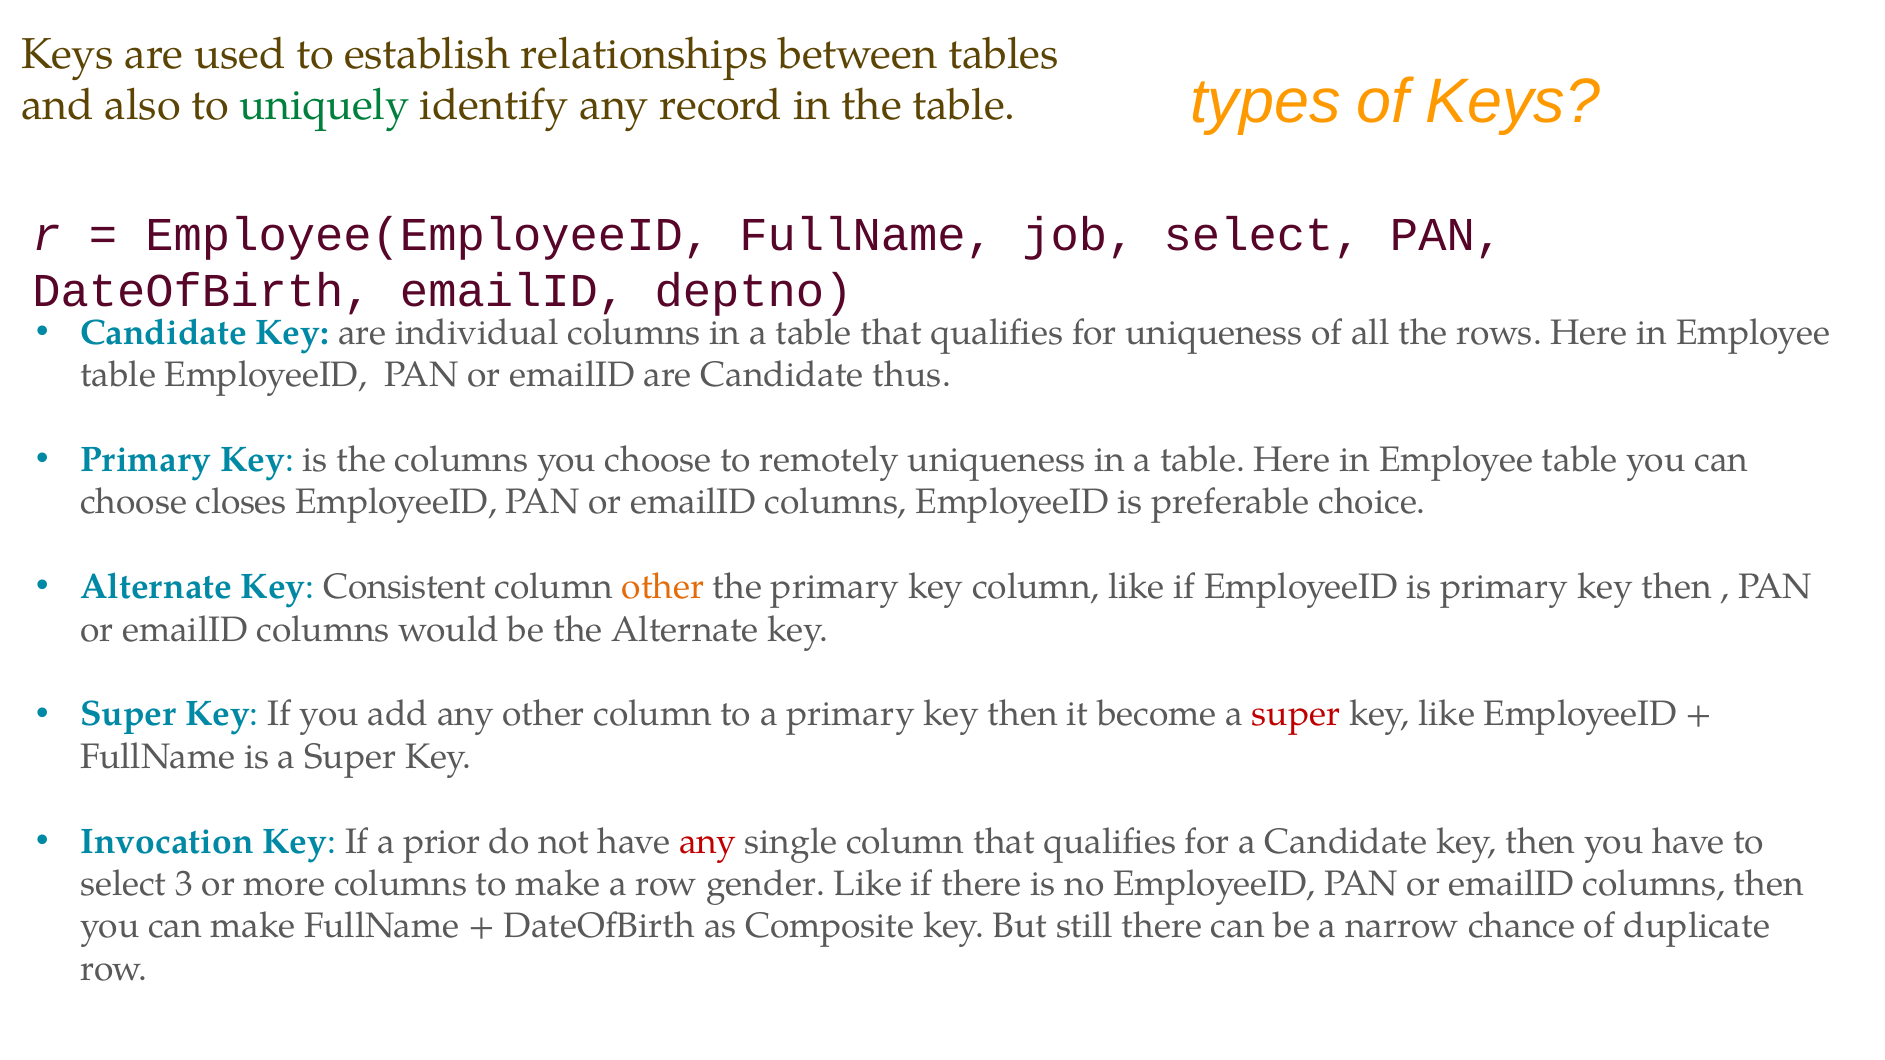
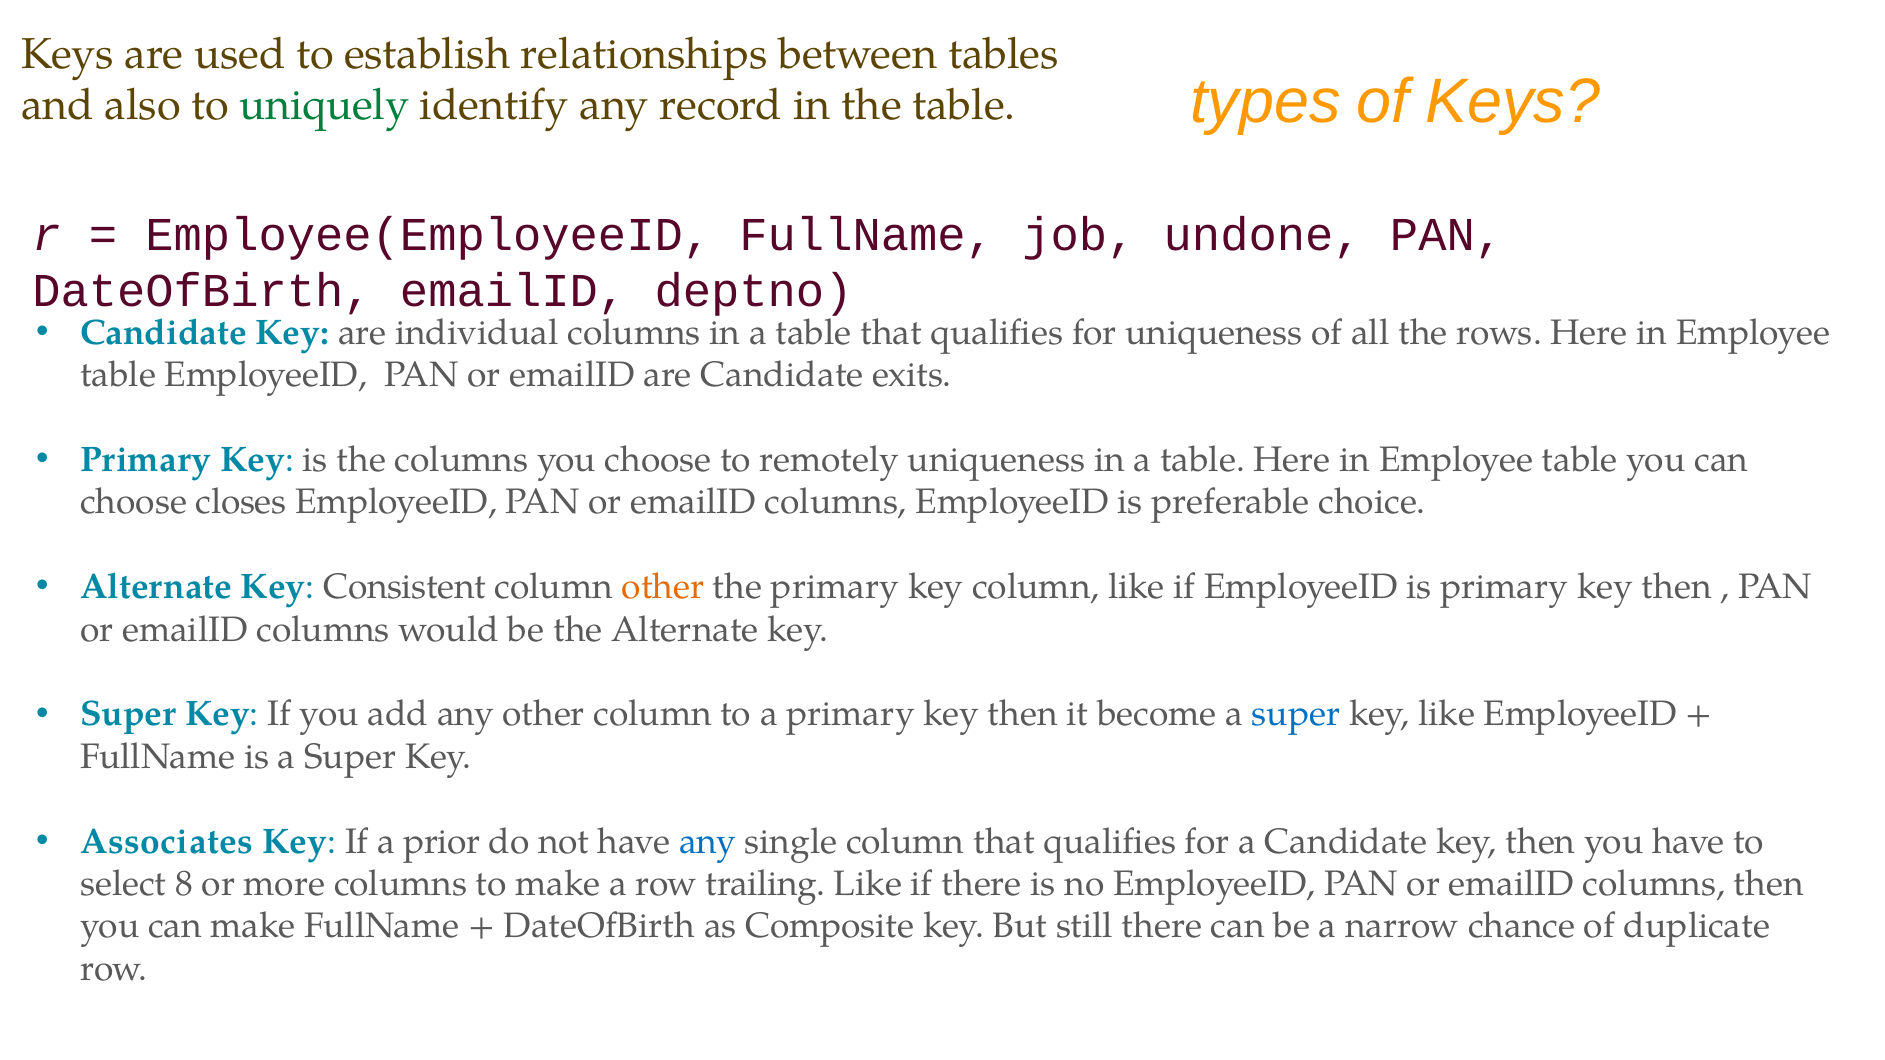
job select: select -> undone
thus: thus -> exits
super at (1296, 714) colour: red -> blue
Invocation: Invocation -> Associates
any at (708, 842) colour: red -> blue
3: 3 -> 8
gender: gender -> trailing
